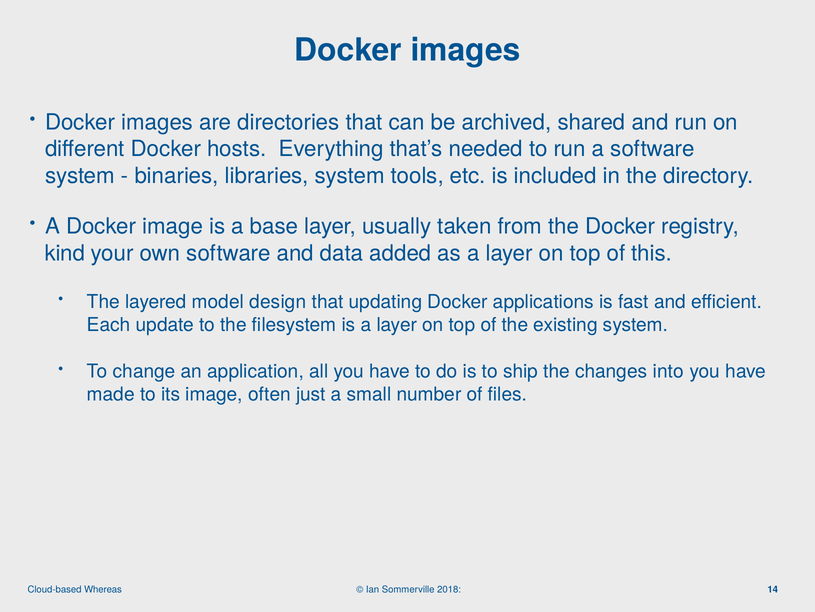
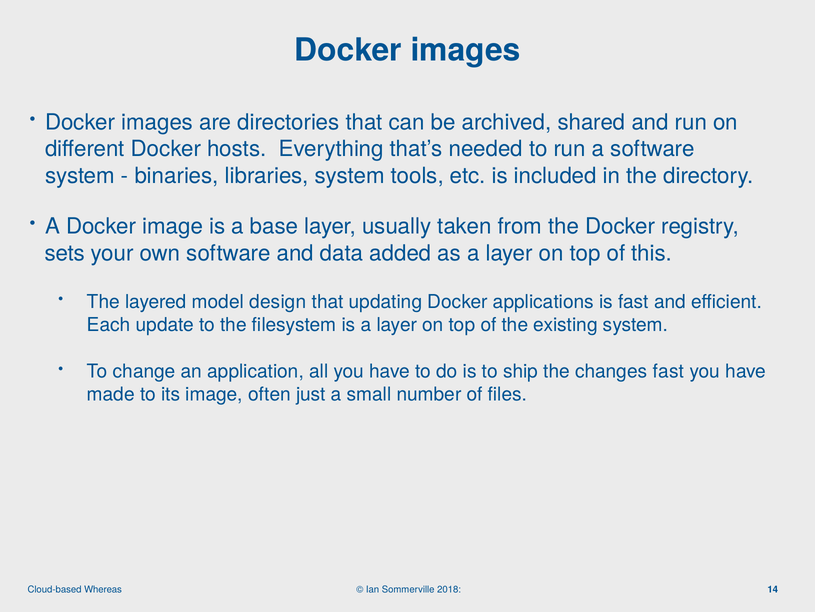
kind: kind -> sets
changes into: into -> fast
